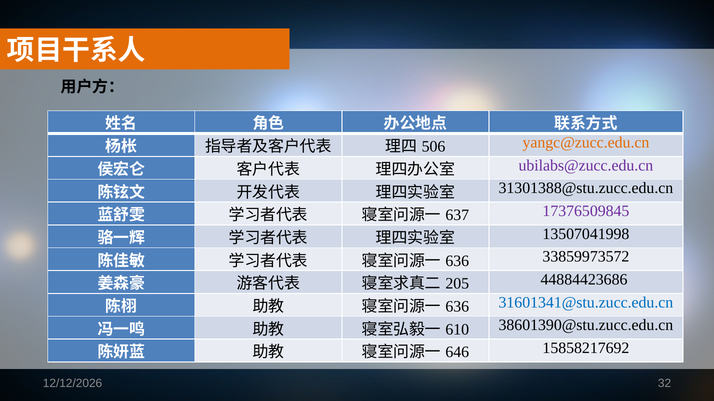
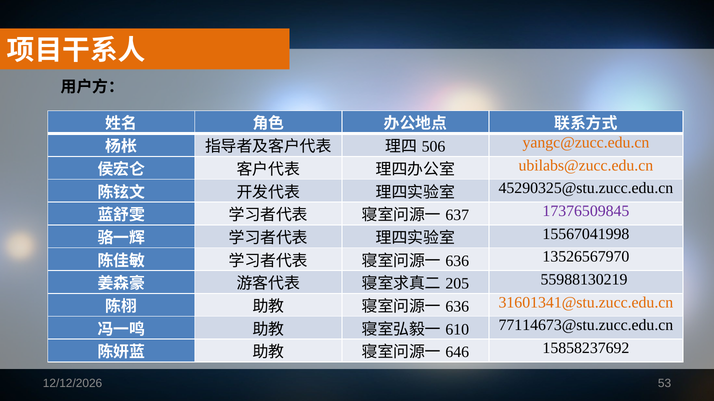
ubilabs@zucc.edu.cn colour: purple -> orange
31301388@stu.zucc.edu.cn: 31301388@stu.zucc.edu.cn -> 45290325@stu.zucc.edu.cn
13507041998: 13507041998 -> 15567041998
33859973572: 33859973572 -> 13526567970
44884423686: 44884423686 -> 55988130219
31601341@stu.zucc.edu.cn colour: blue -> orange
38601390@stu.zucc.edu.cn: 38601390@stu.zucc.edu.cn -> 77114673@stu.zucc.edu.cn
15858217692: 15858217692 -> 15858237692
32: 32 -> 53
